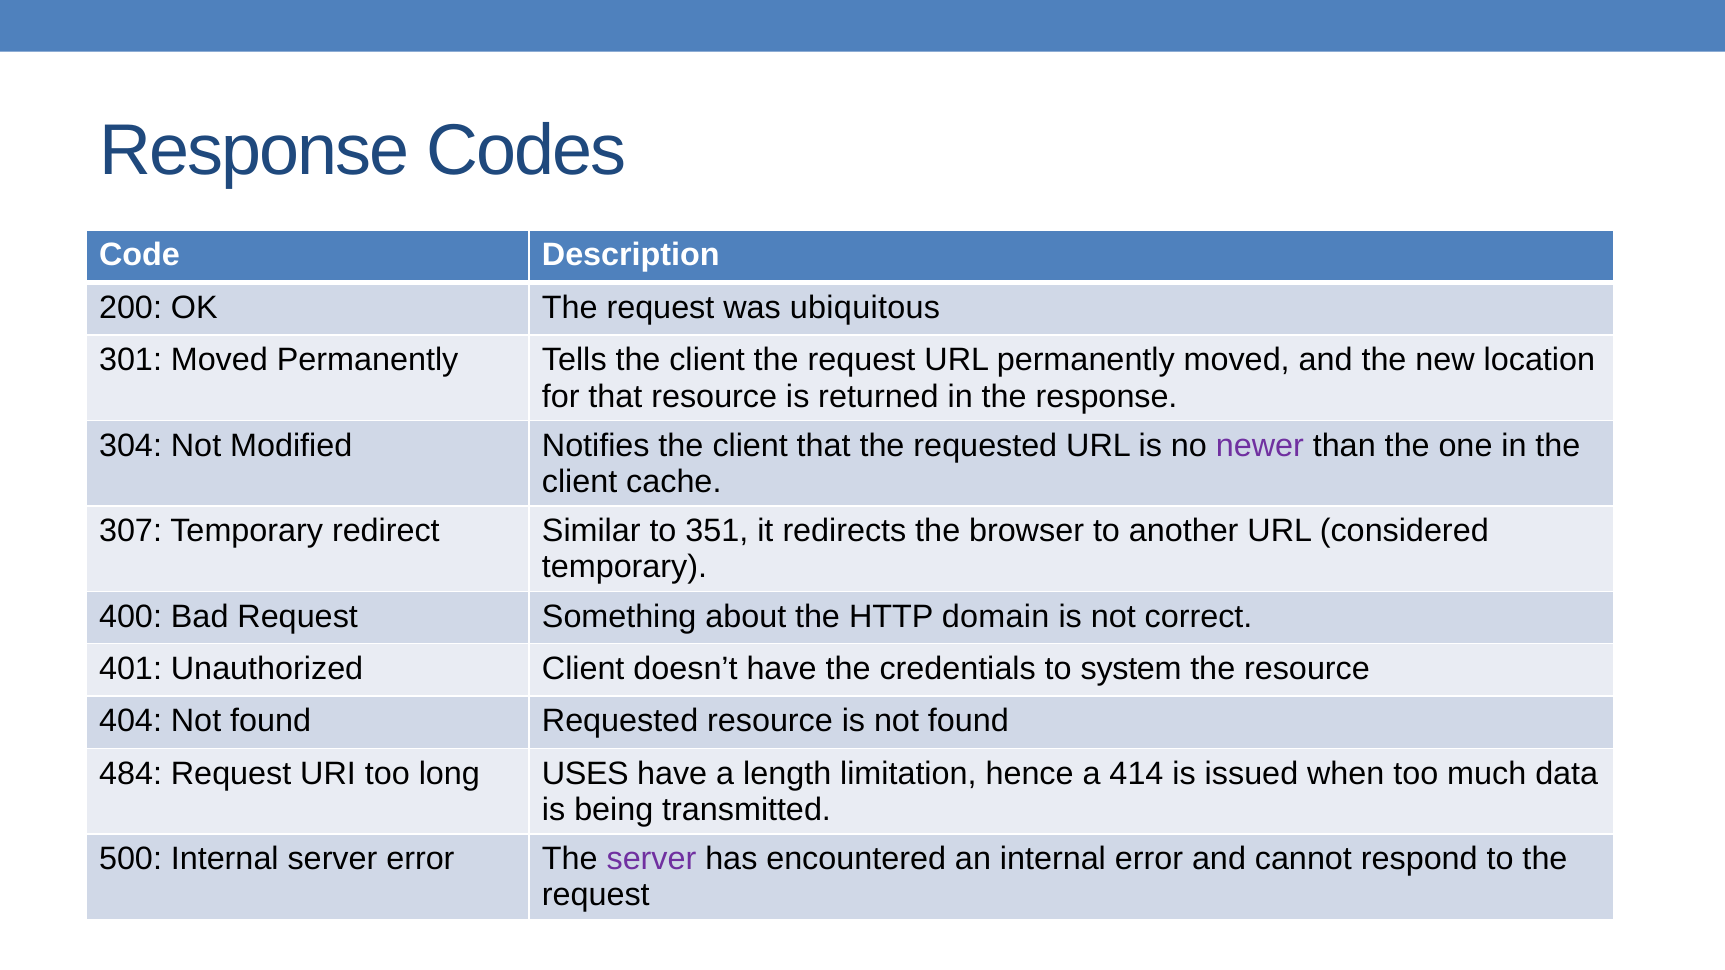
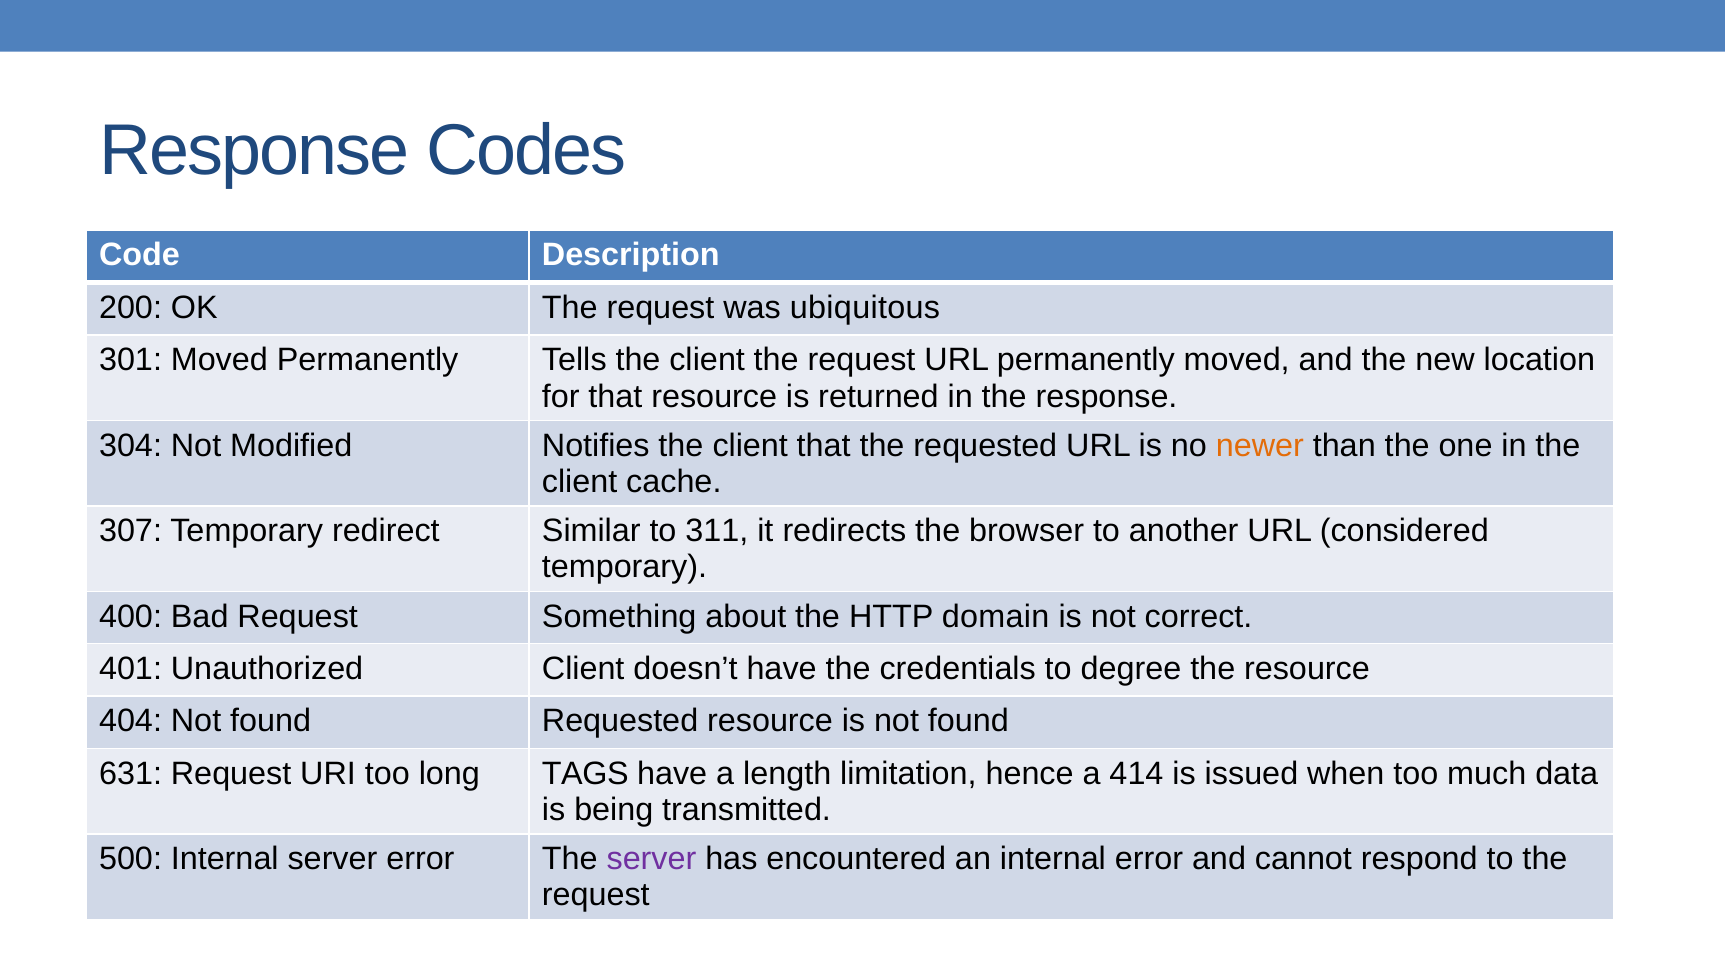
newer colour: purple -> orange
351: 351 -> 311
system: system -> degree
484: 484 -> 631
USES: USES -> TAGS
